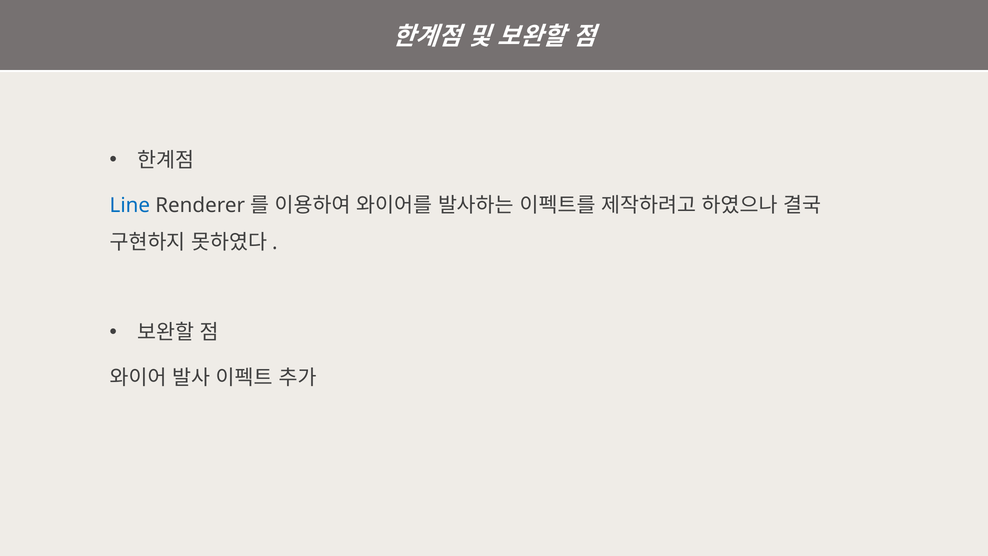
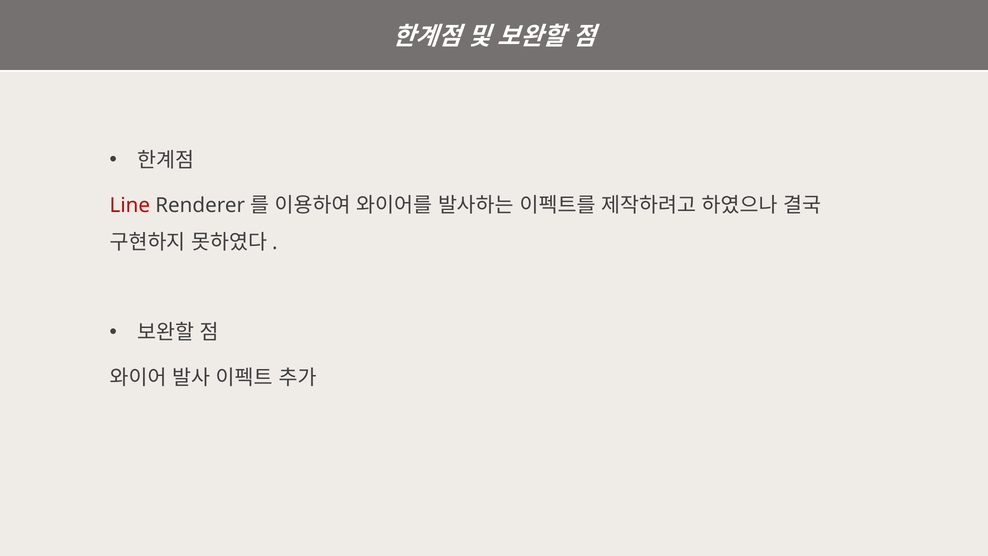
Line colour: blue -> red
